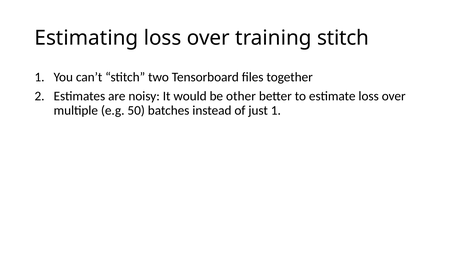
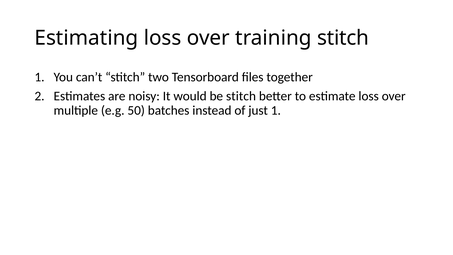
be other: other -> stitch
